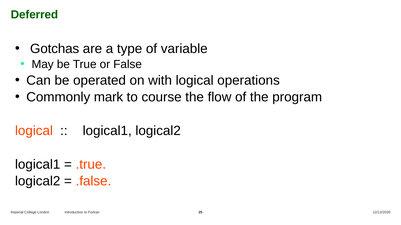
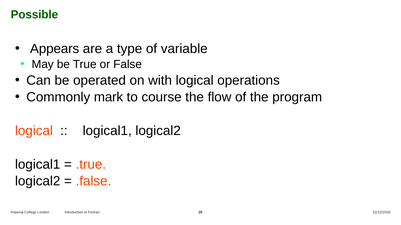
Deferred: Deferred -> Possible
Gotchas: Gotchas -> Appears
